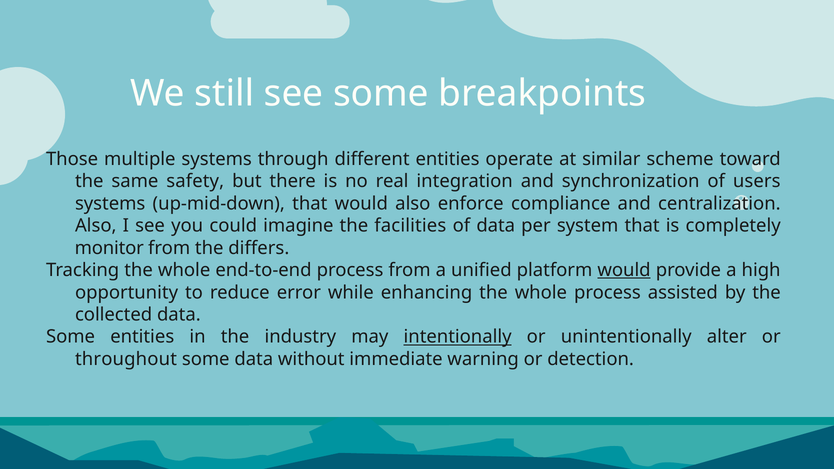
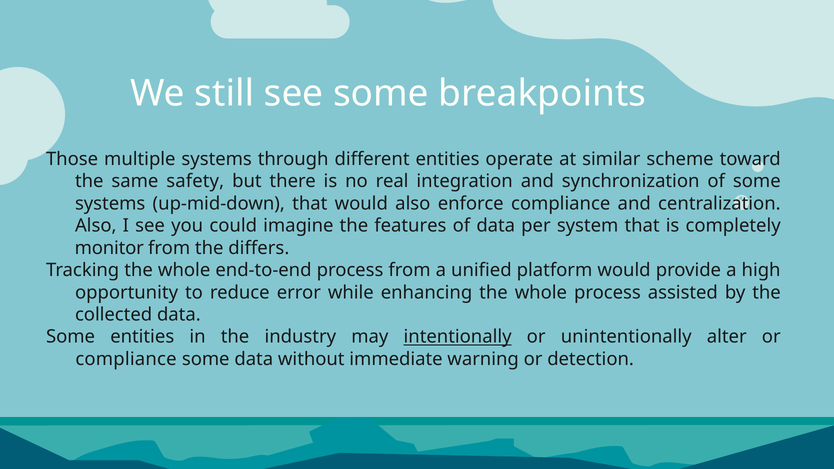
of users: users -> some
facilities: facilities -> features
would at (624, 270) underline: present -> none
throughout at (126, 359): throughout -> compliance
